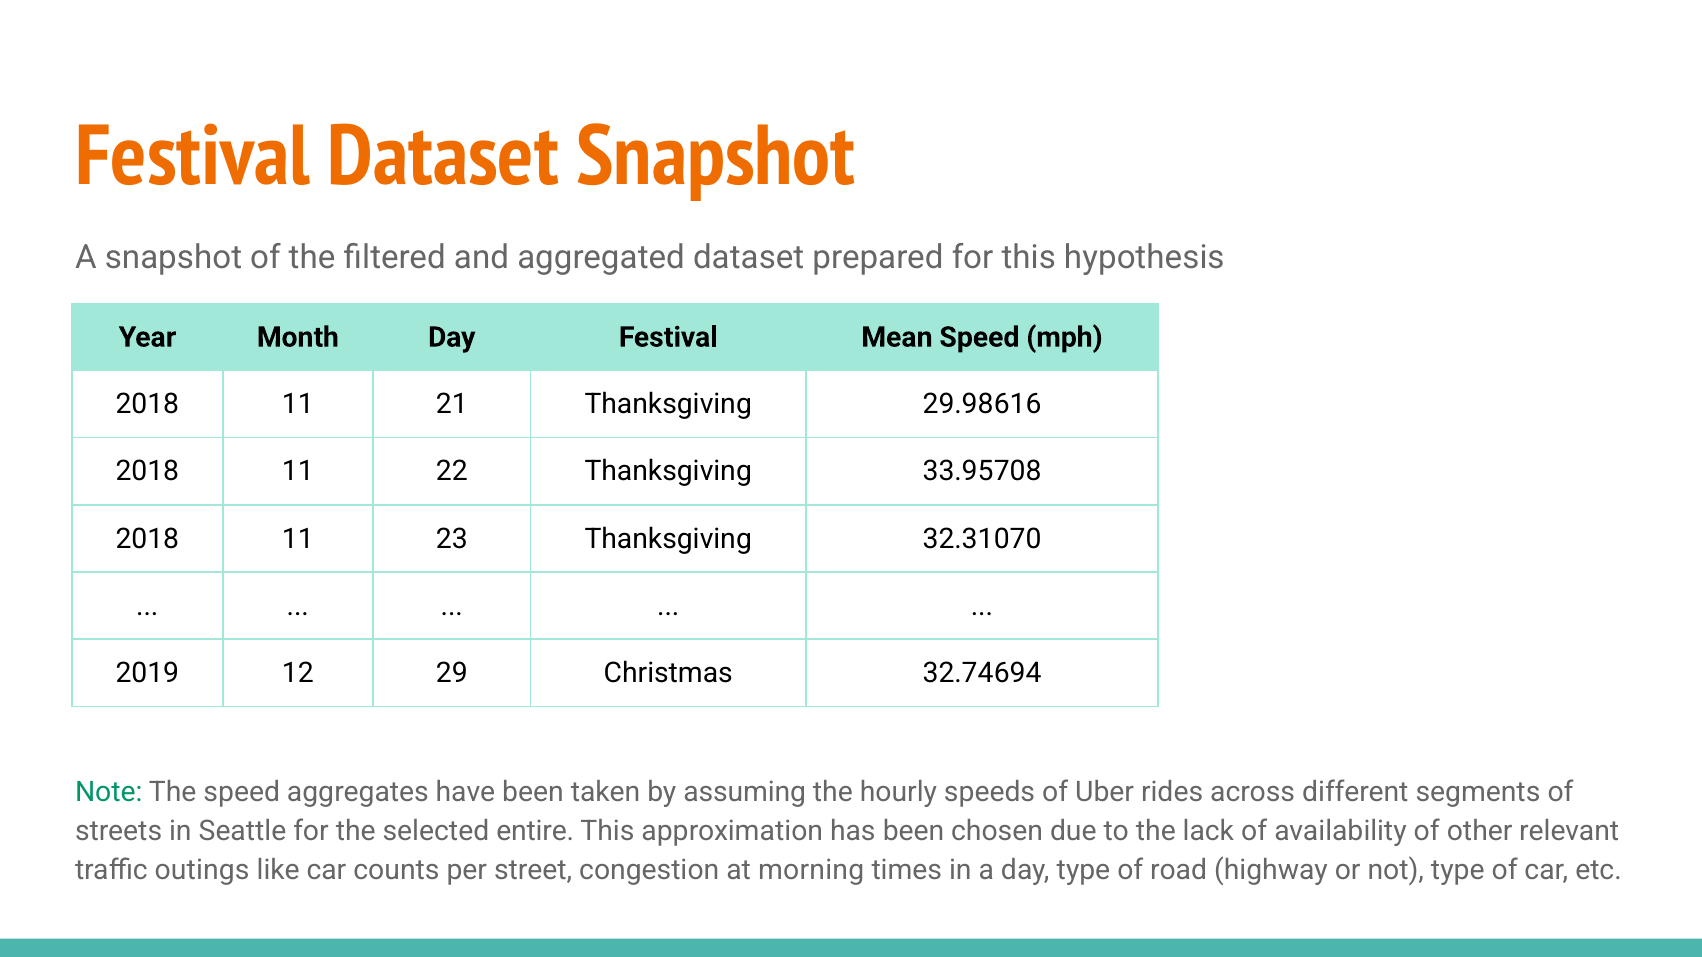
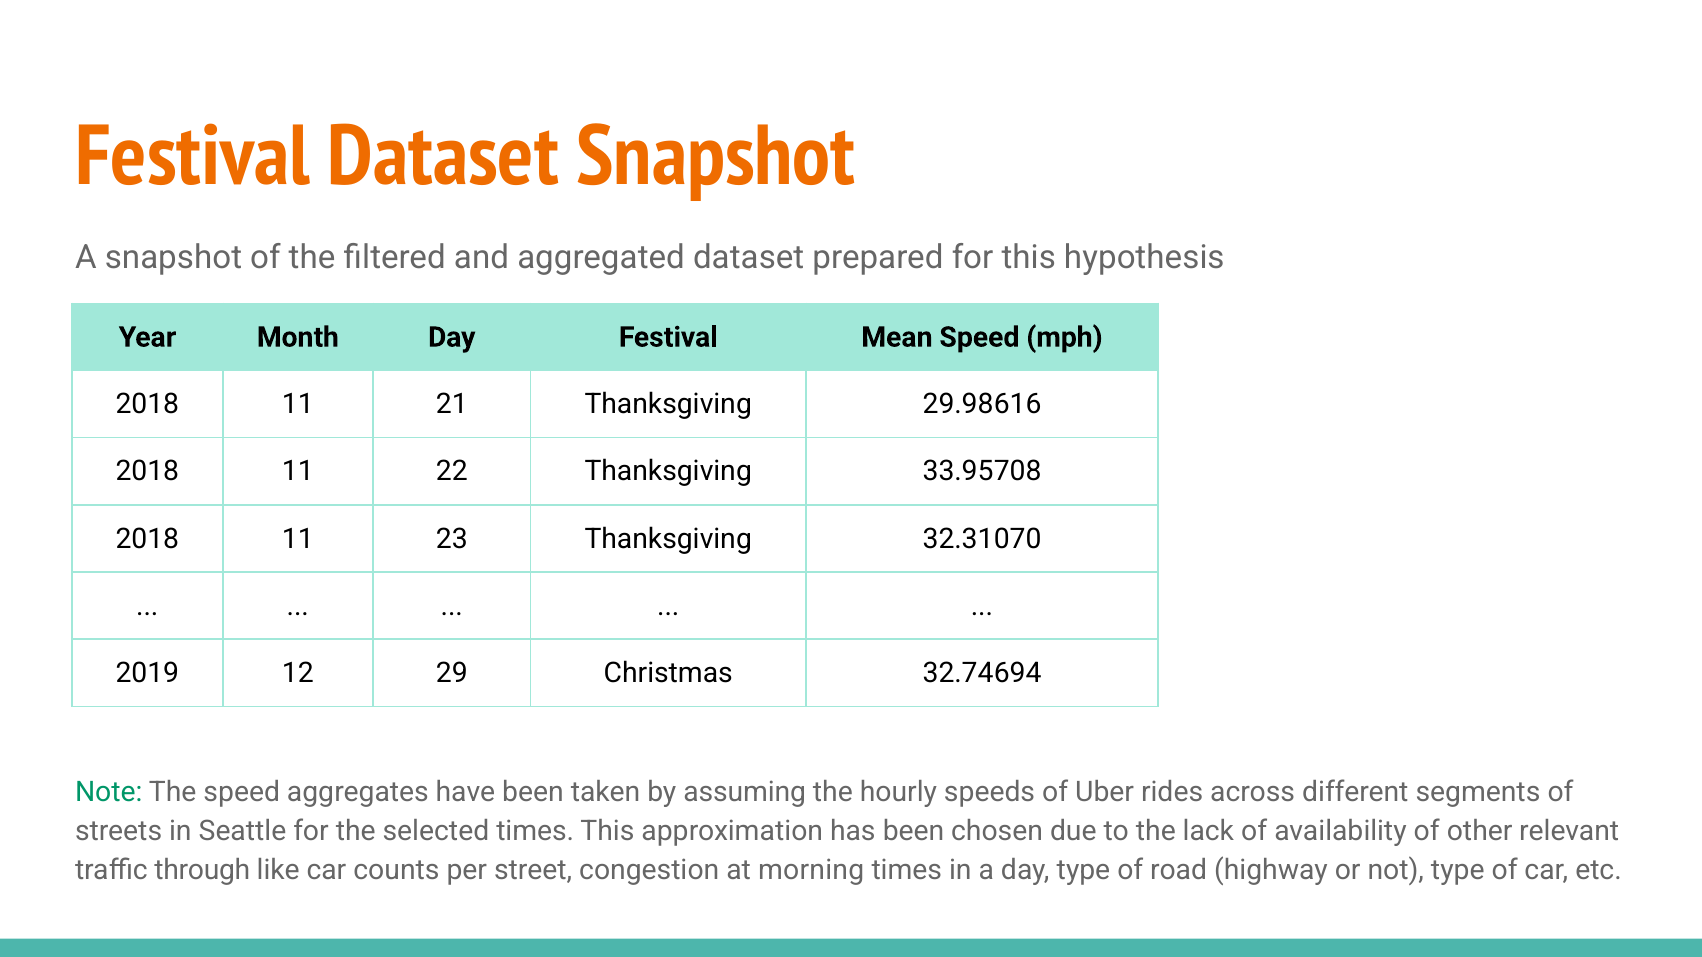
selected entire: entire -> times
outings: outings -> through
